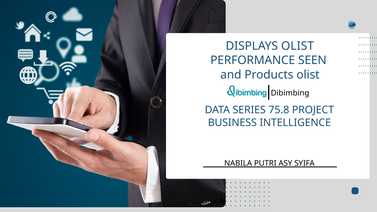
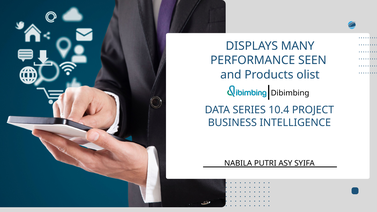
DISPLAYS OLIST: OLIST -> MANY
75.8: 75.8 -> 10.4
